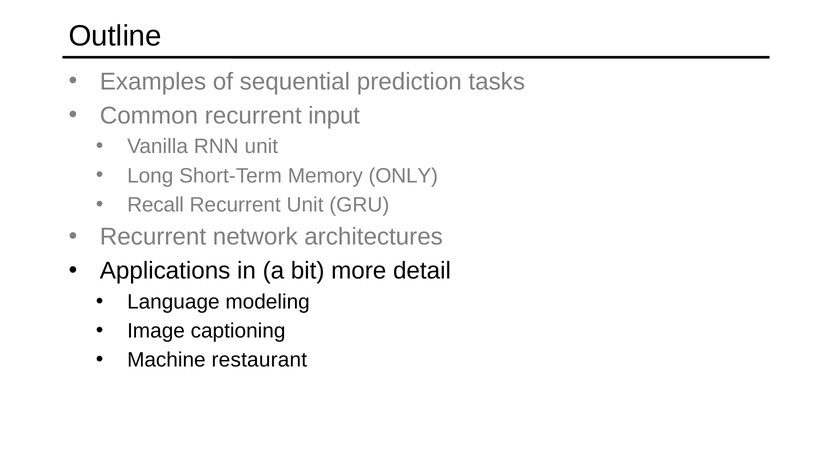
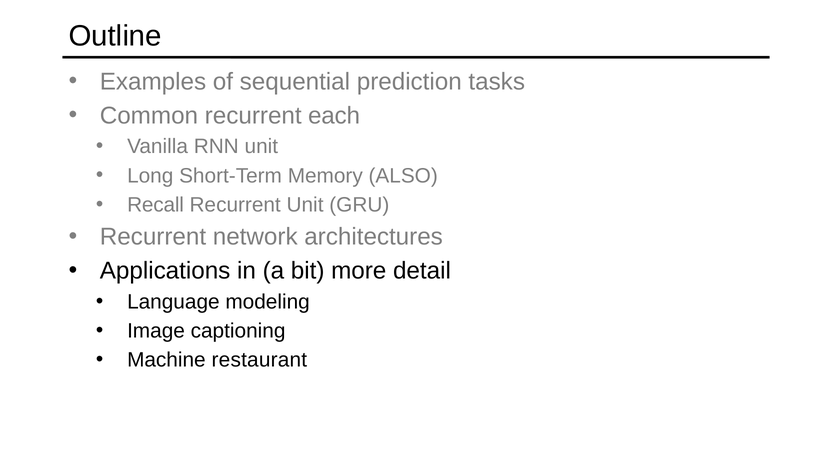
input: input -> each
ONLY: ONLY -> ALSO
